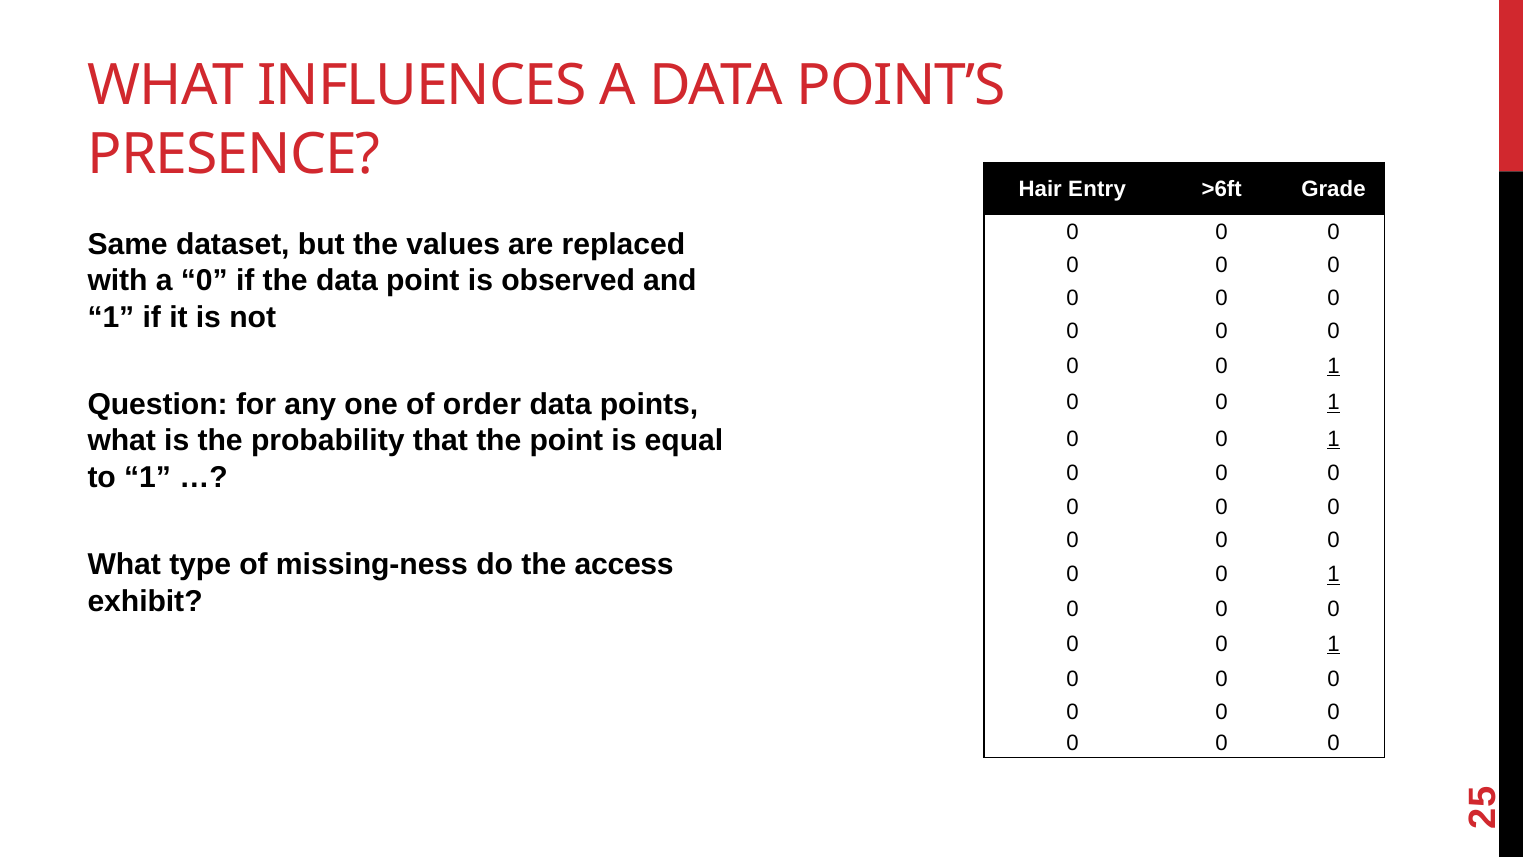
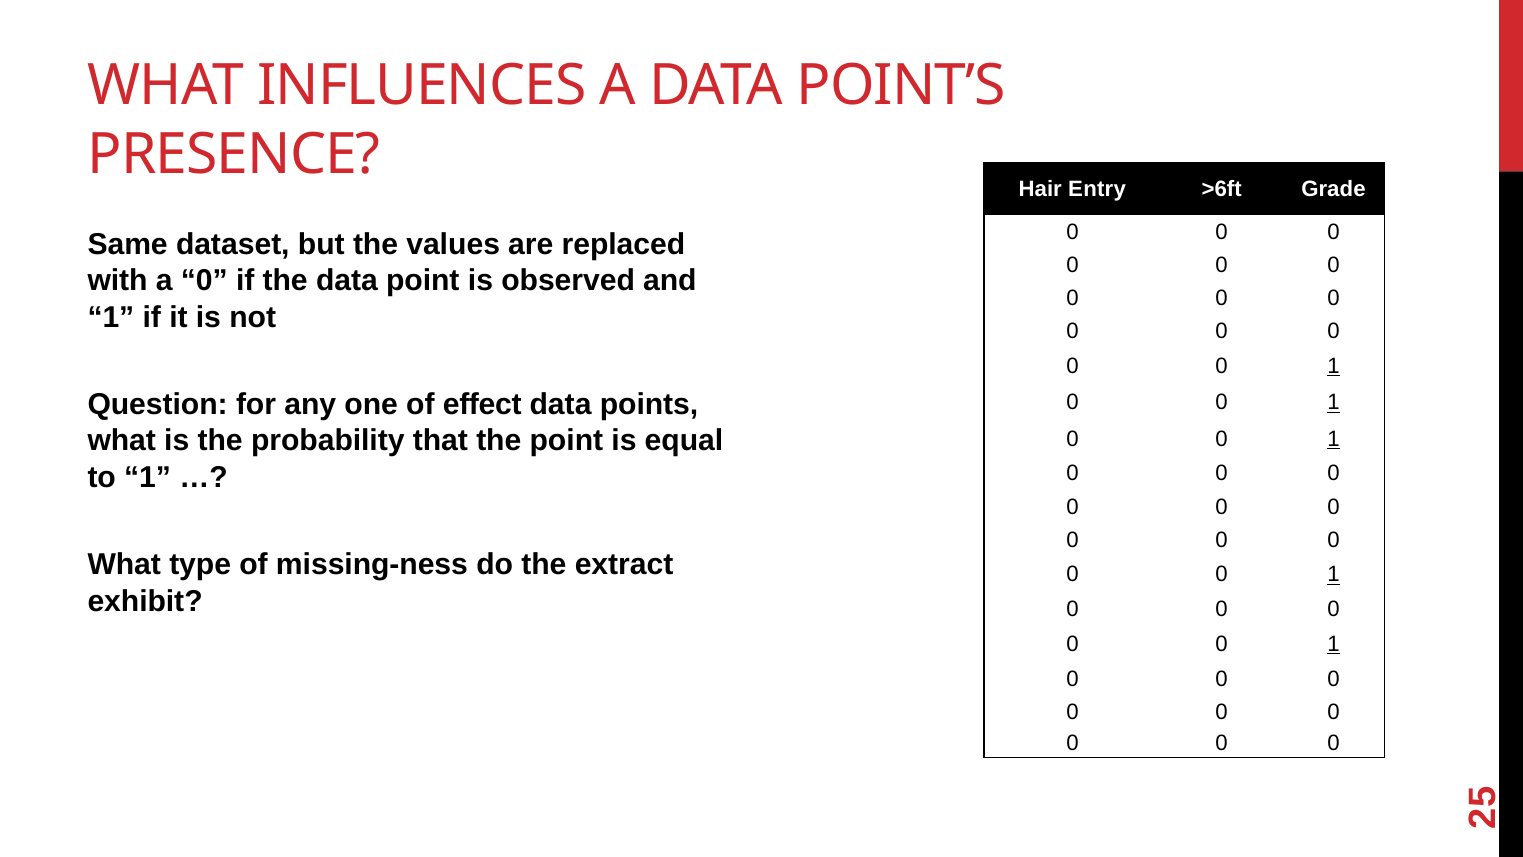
order: order -> effect
access: access -> extract
